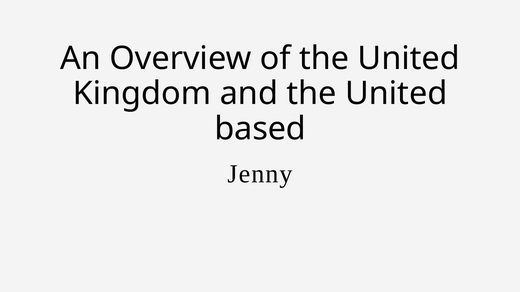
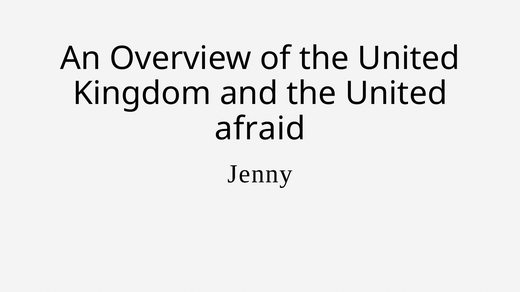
based: based -> afraid
